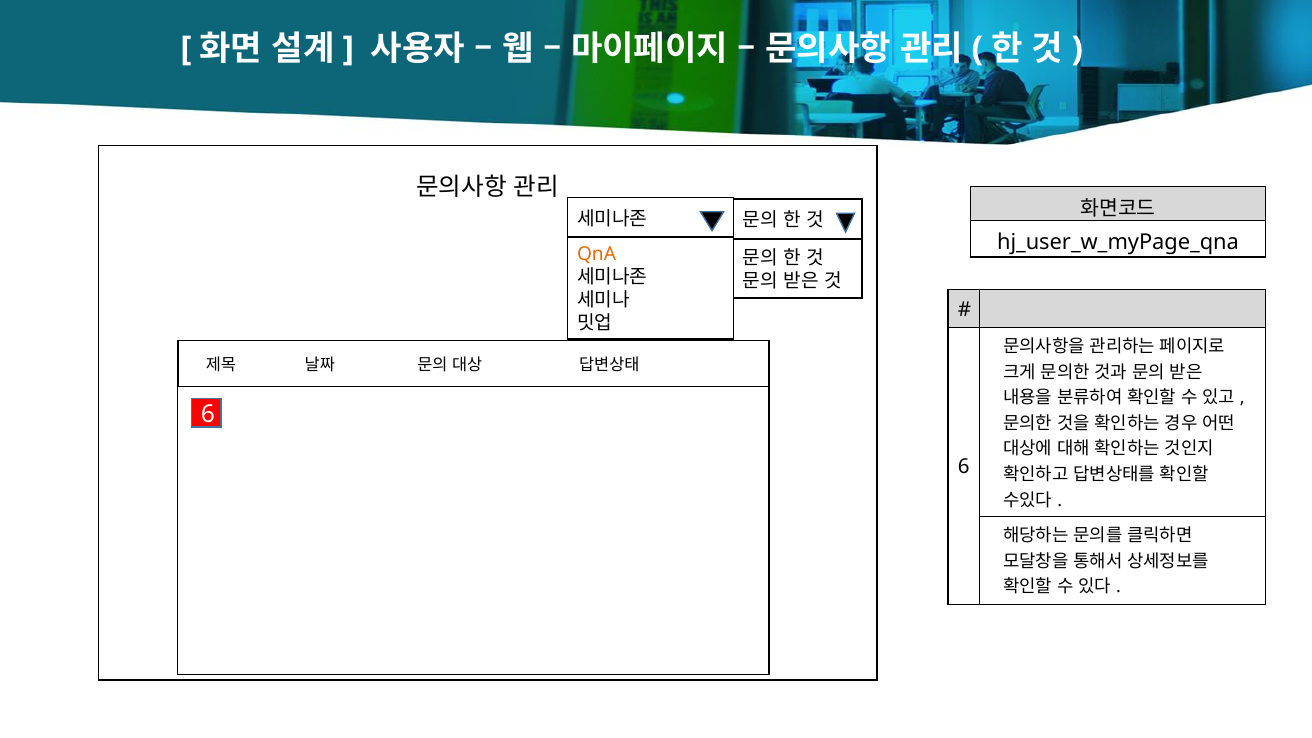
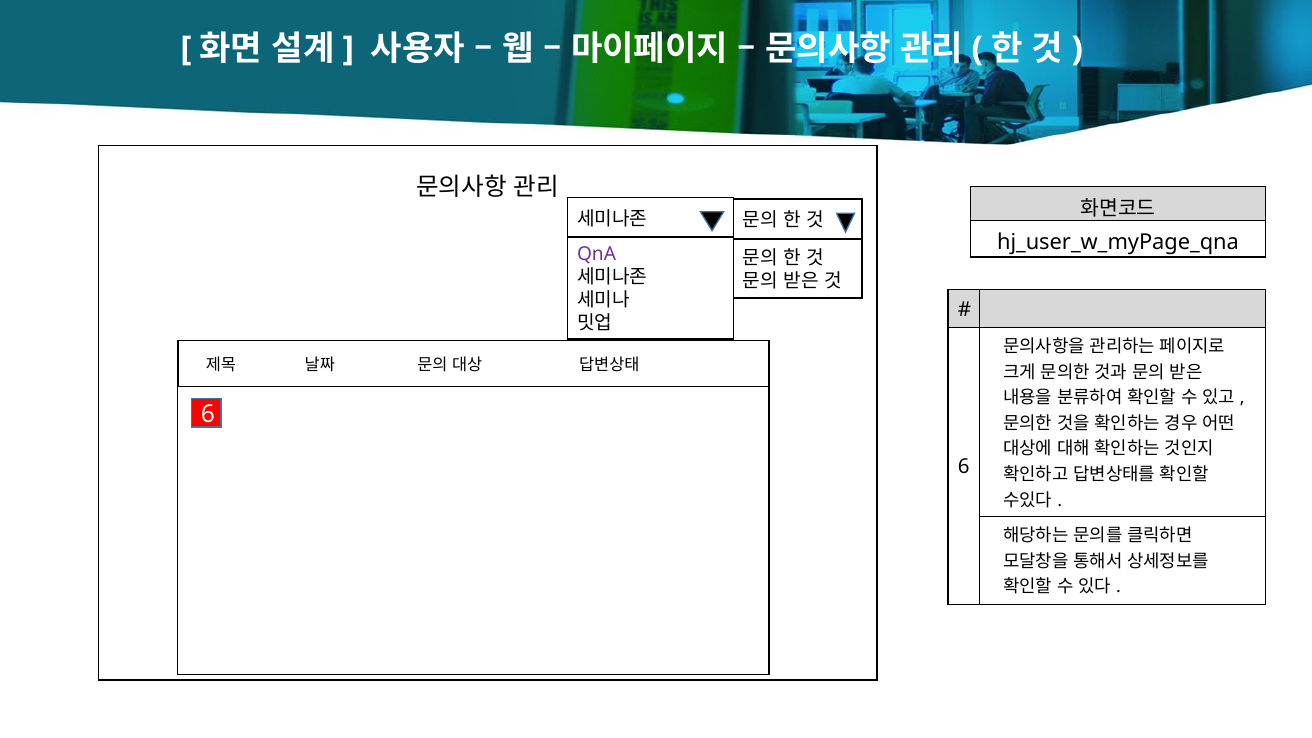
QnA colour: orange -> purple
